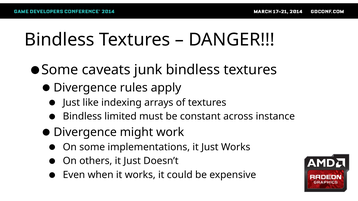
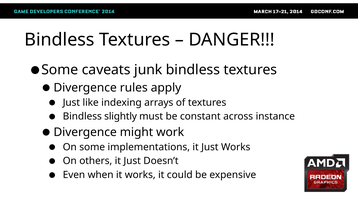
limited: limited -> slightly
